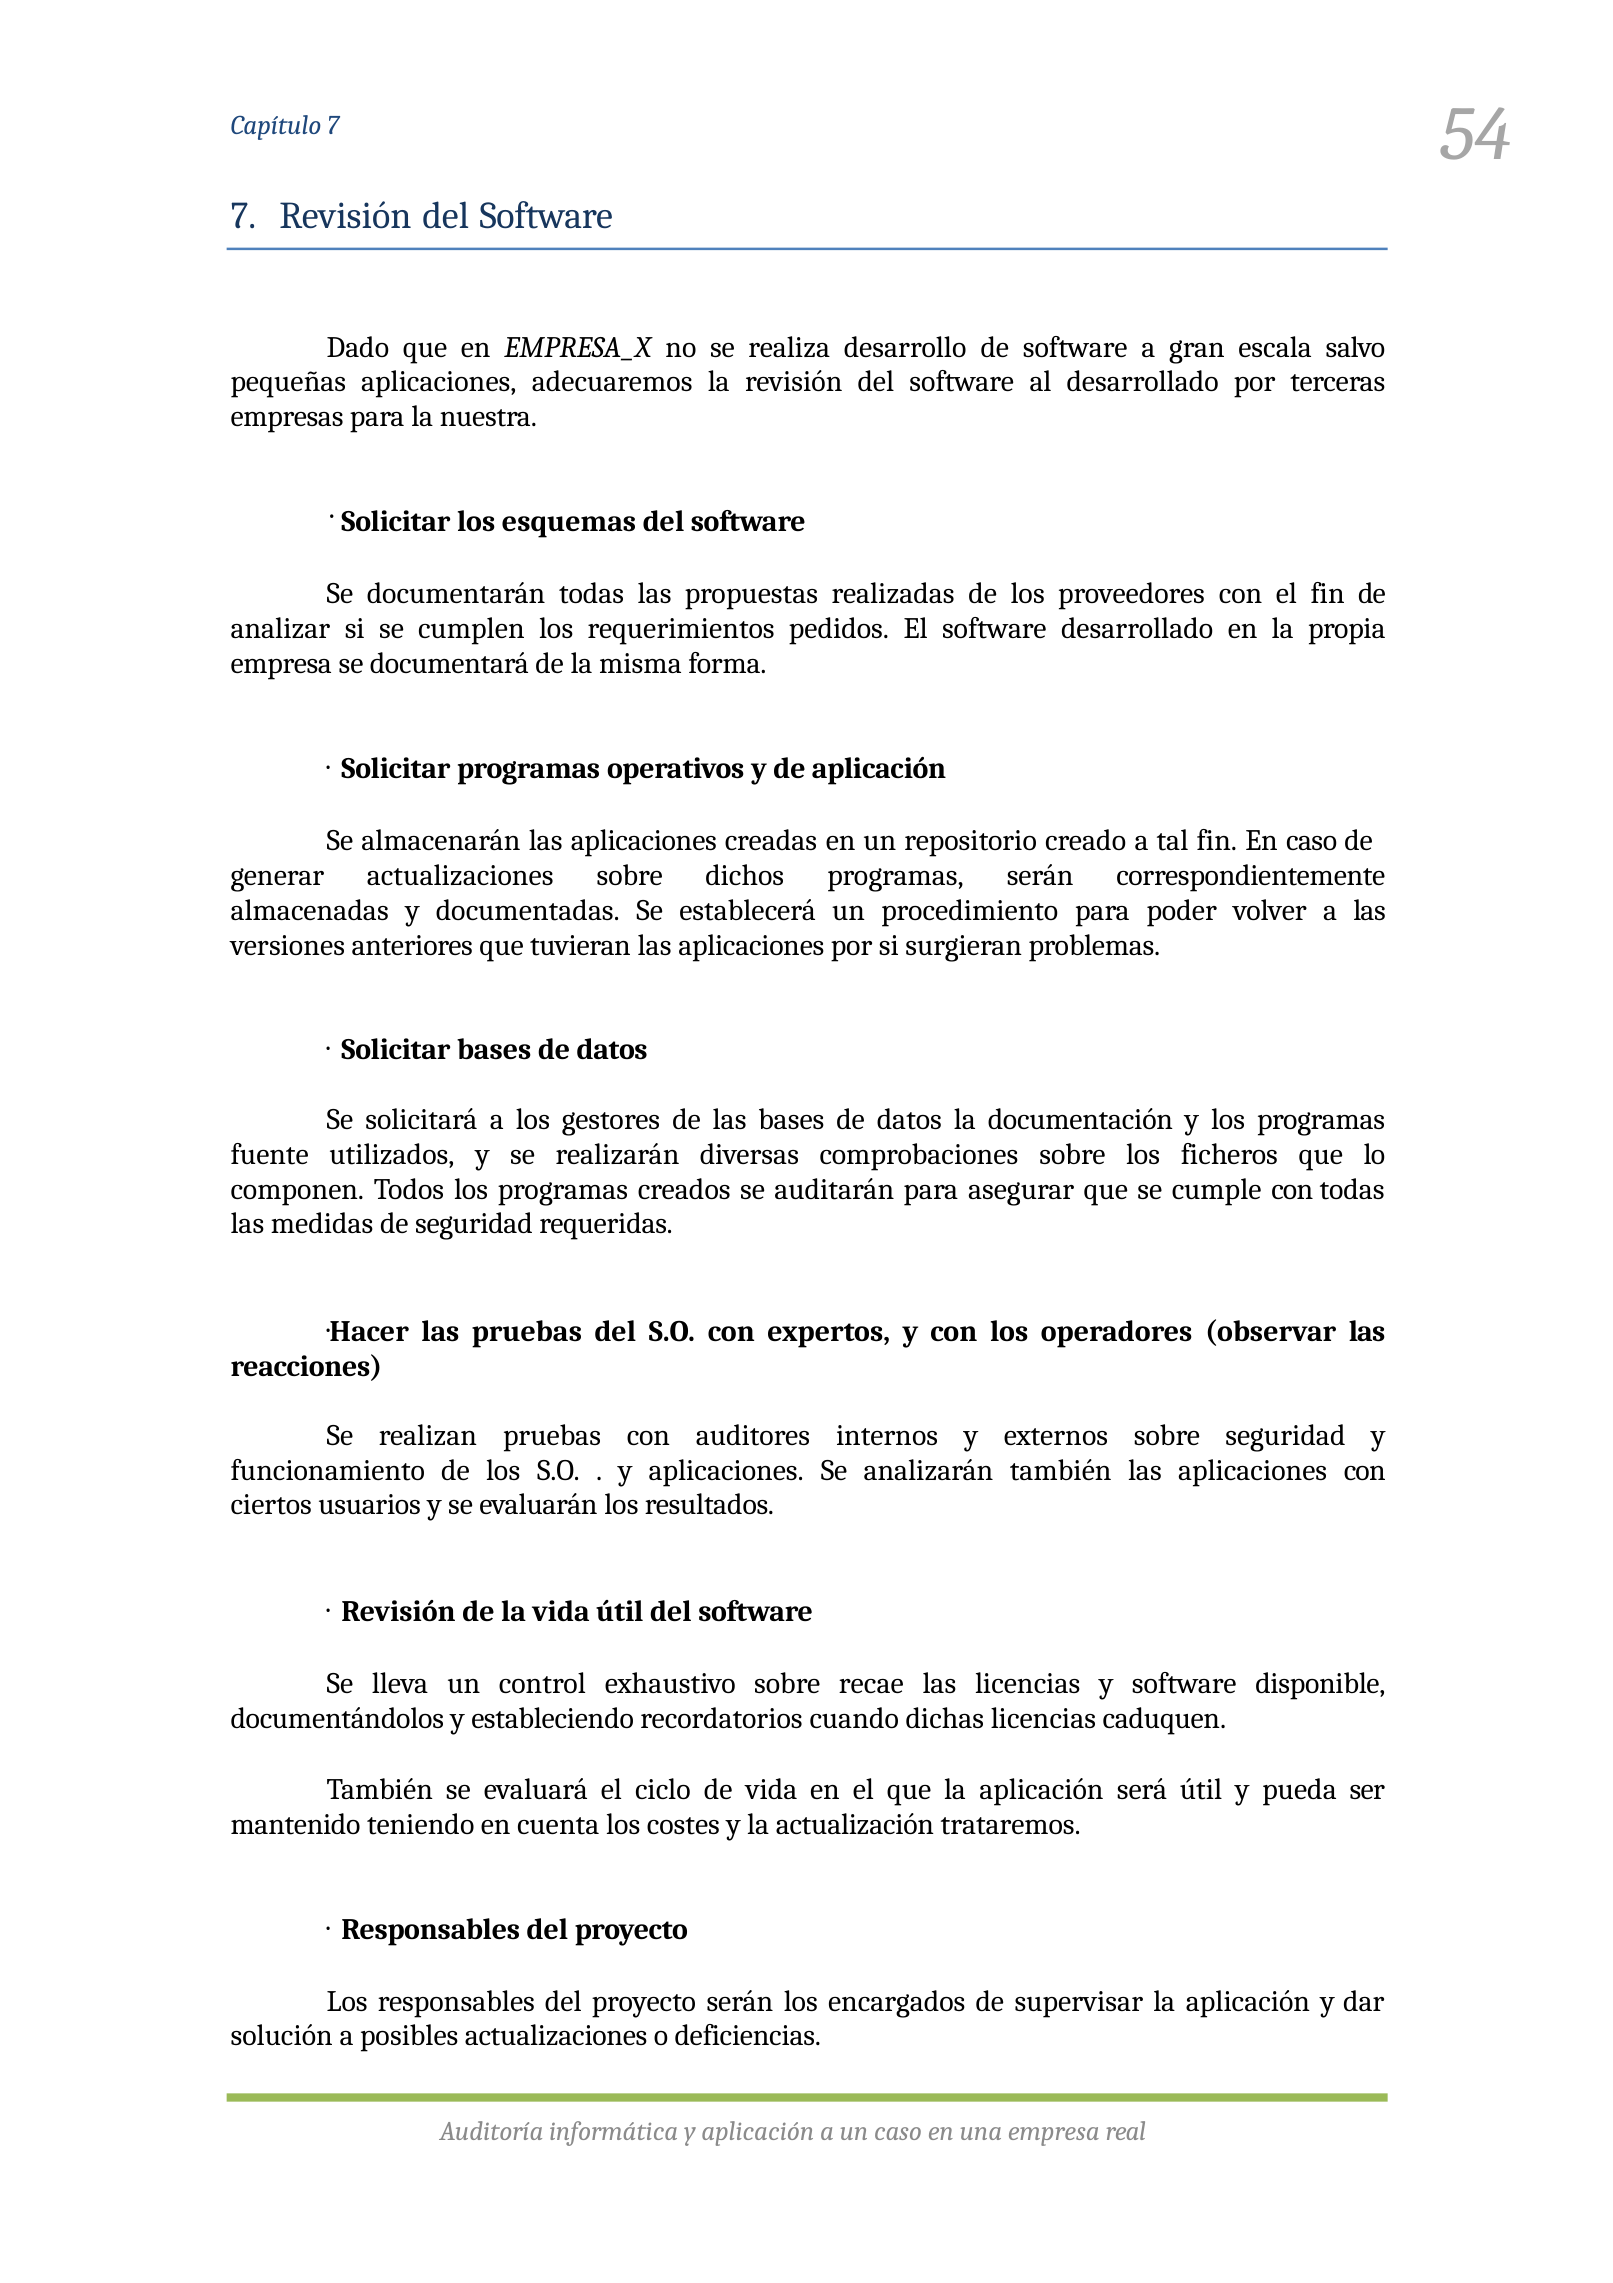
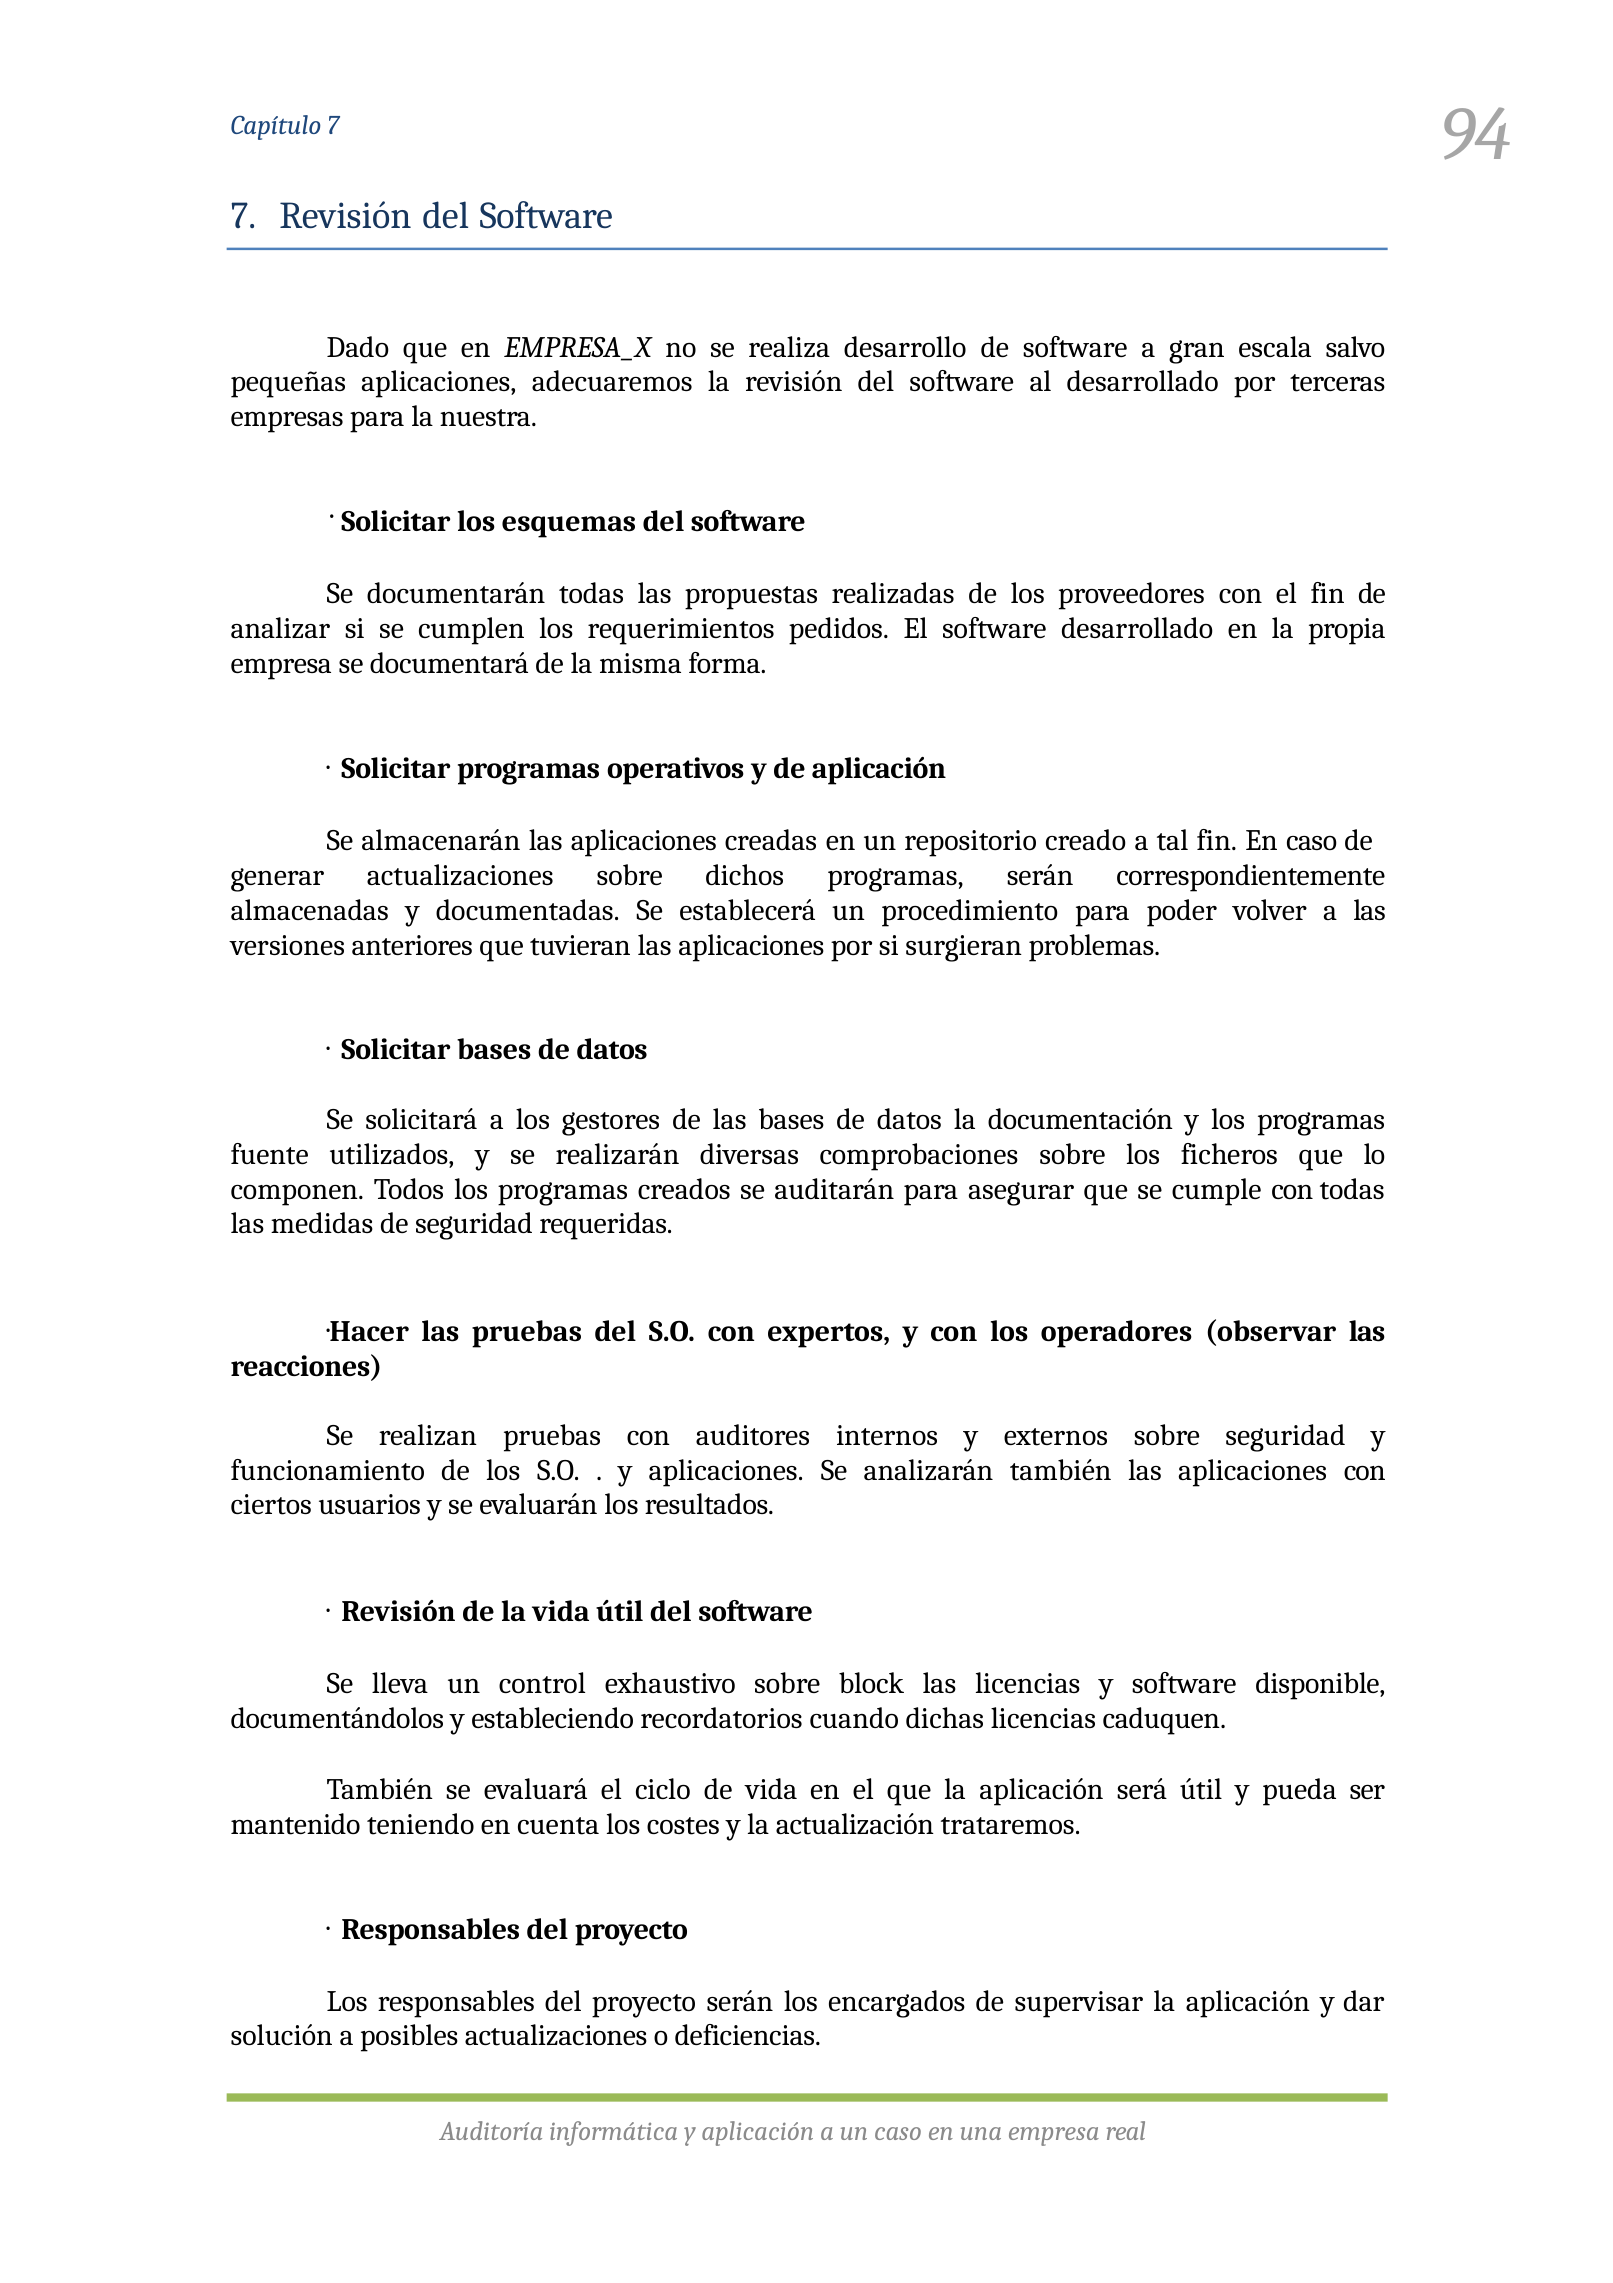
54: 54 -> 94
recae: recae -> block
